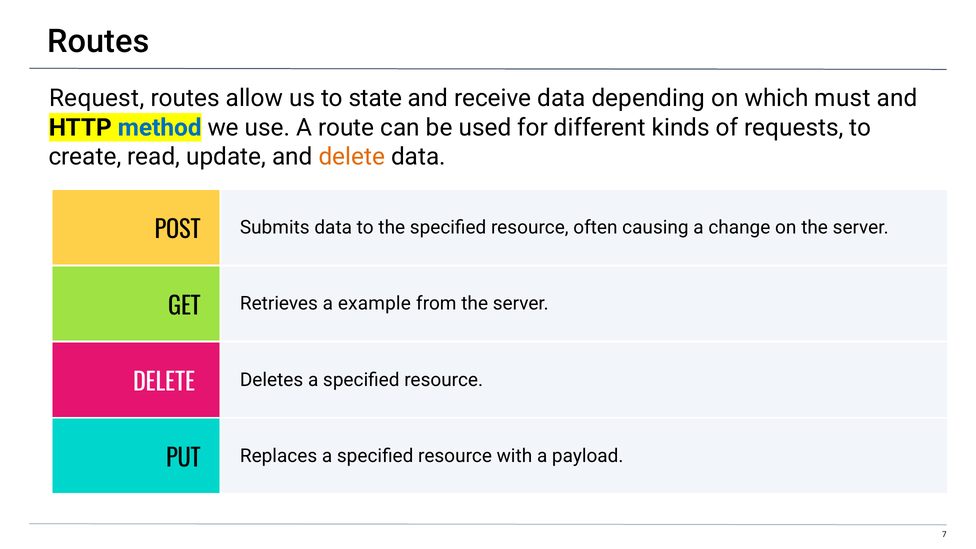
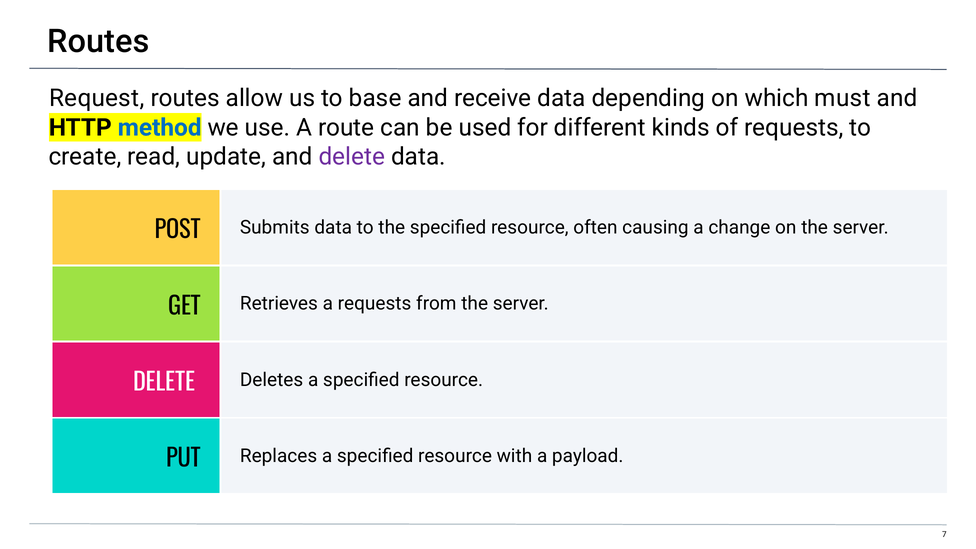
state: state -> base
delete at (352, 157) colour: orange -> purple
a example: example -> requests
